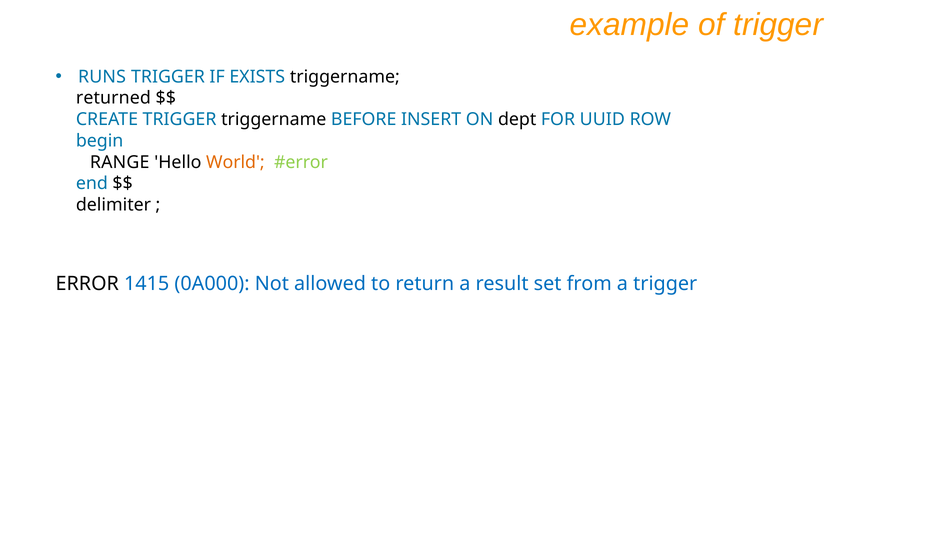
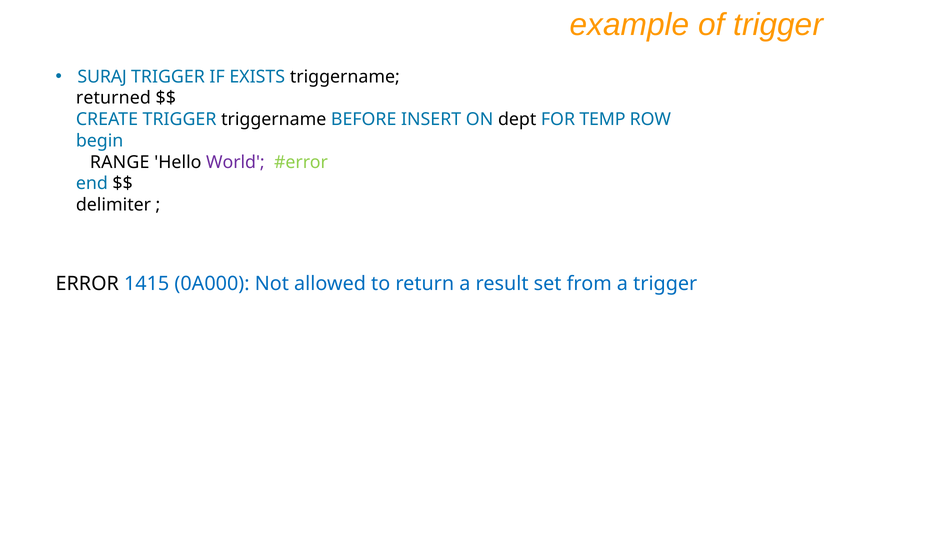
RUNS: RUNS -> SURAJ
UUID: UUID -> TEMP
World colour: orange -> purple
